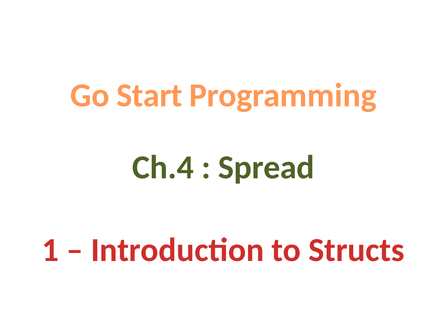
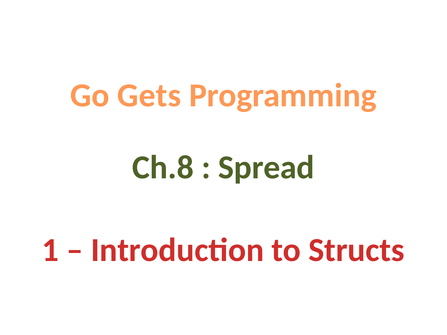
Start: Start -> Gets
Ch.4: Ch.4 -> Ch.8
